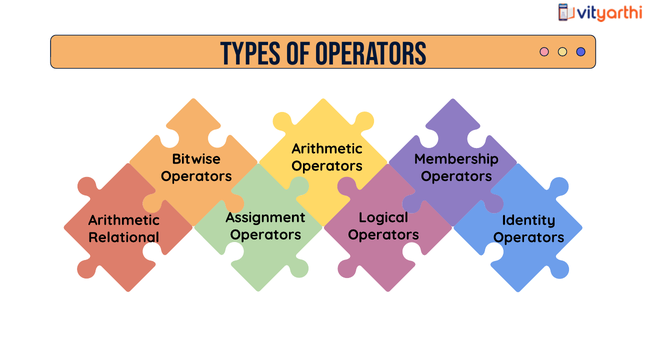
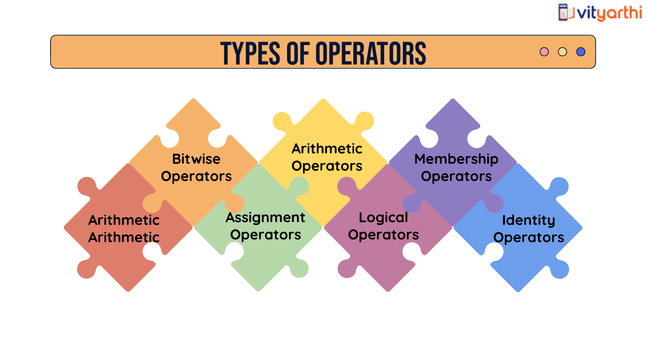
Relational at (124, 237): Relational -> Arithmetic
